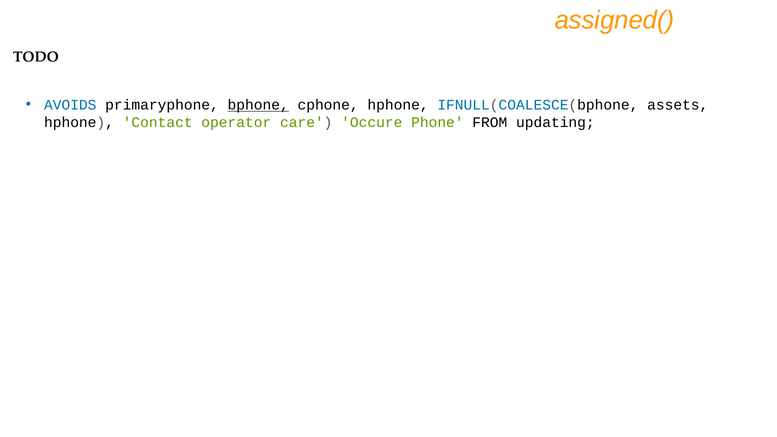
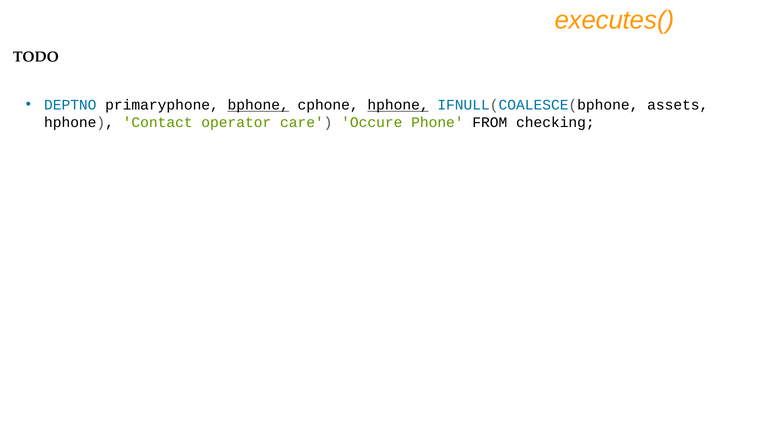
assigned(: assigned( -> executes(
AVOIDS: AVOIDS -> DEPTNO
hphone at (398, 105) underline: none -> present
updating: updating -> checking
